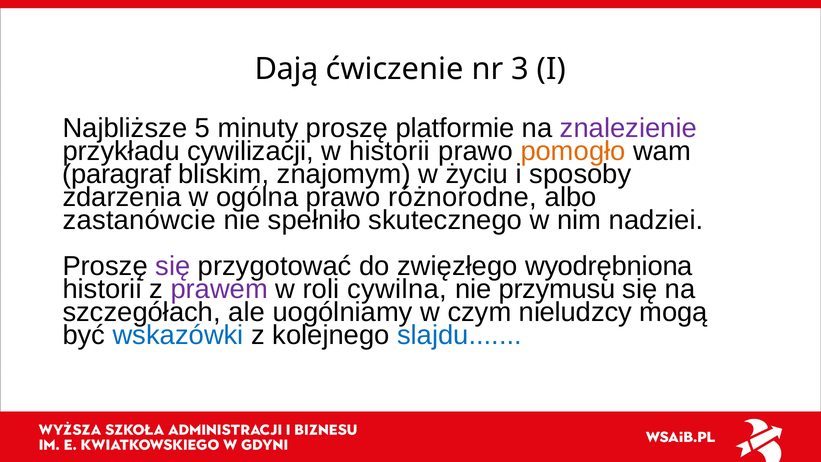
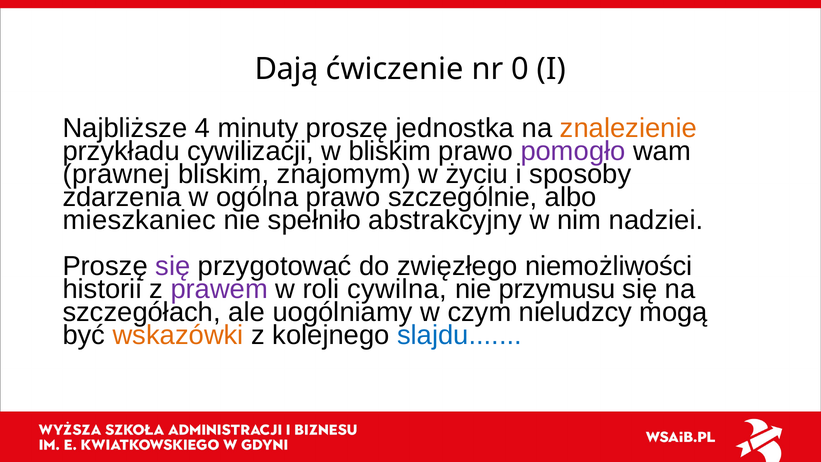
3: 3 -> 0
5: 5 -> 4
platformie: platformie -> jednostka
znalezienie colour: purple -> orange
w historii: historii -> bliskim
pomogło colour: orange -> purple
paragraf: paragraf -> prawnej
różnorodne: różnorodne -> szczególnie
zastanówcie: zastanówcie -> mieszkaniec
skutecznego: skutecznego -> abstrakcyjny
wyodrębniona: wyodrębniona -> niemożliwości
wskazówki colour: blue -> orange
